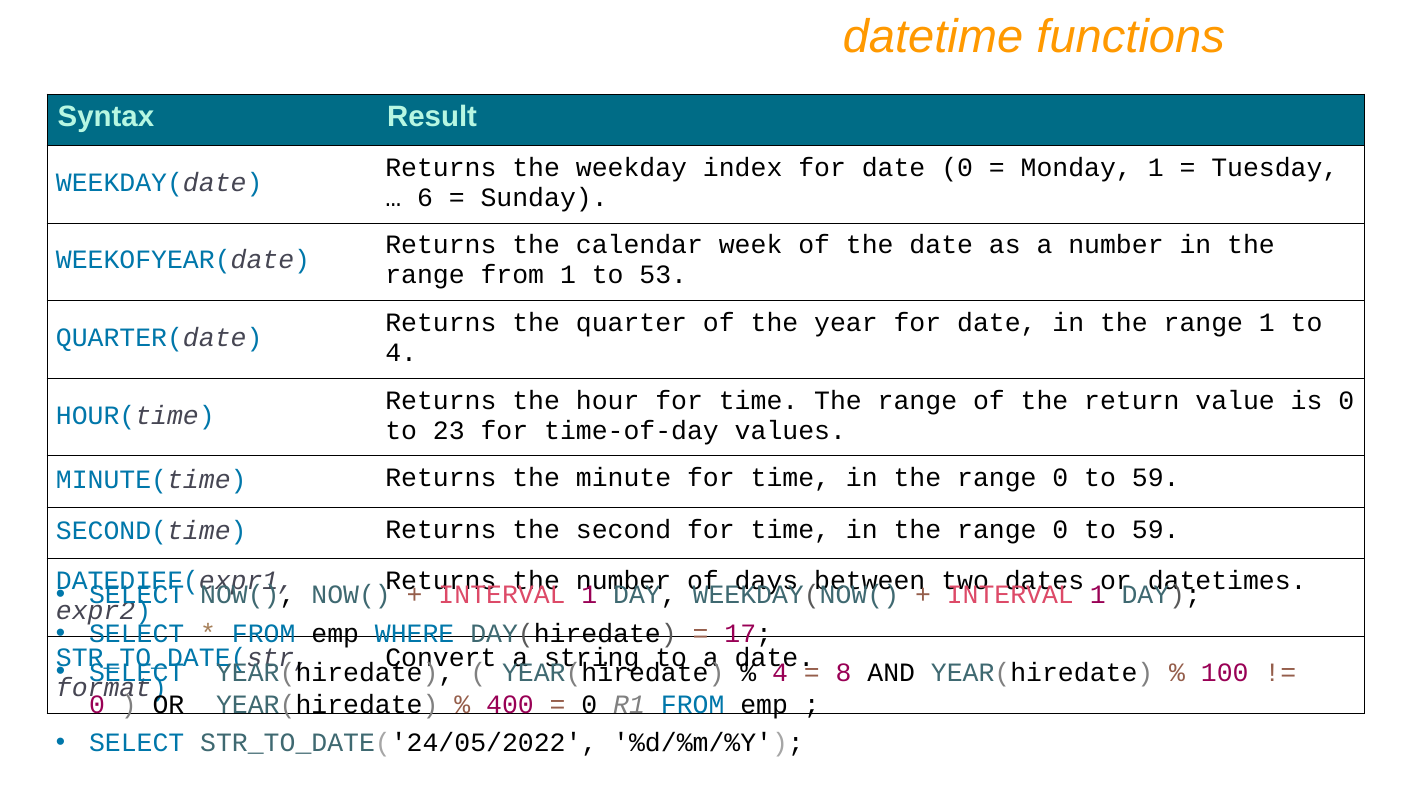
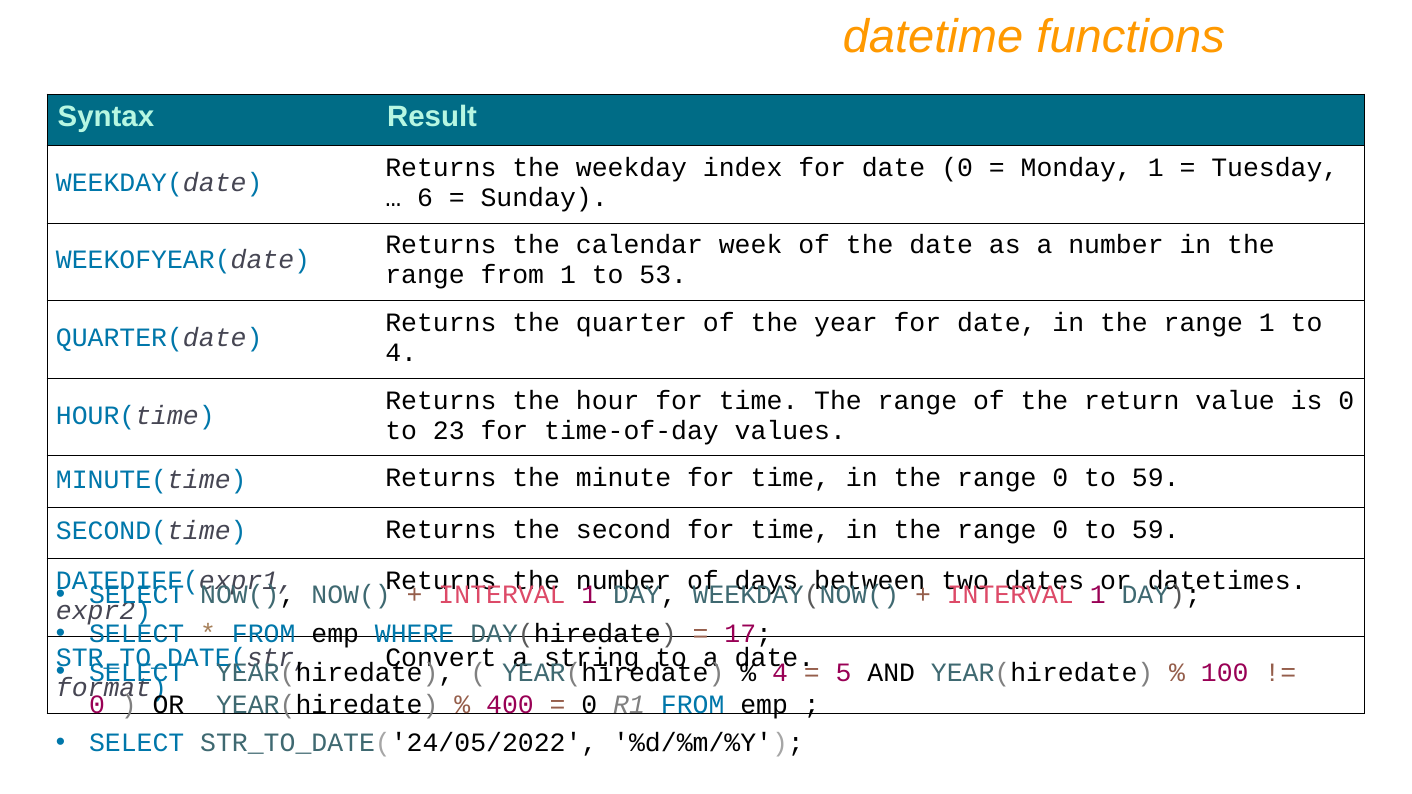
8: 8 -> 5
